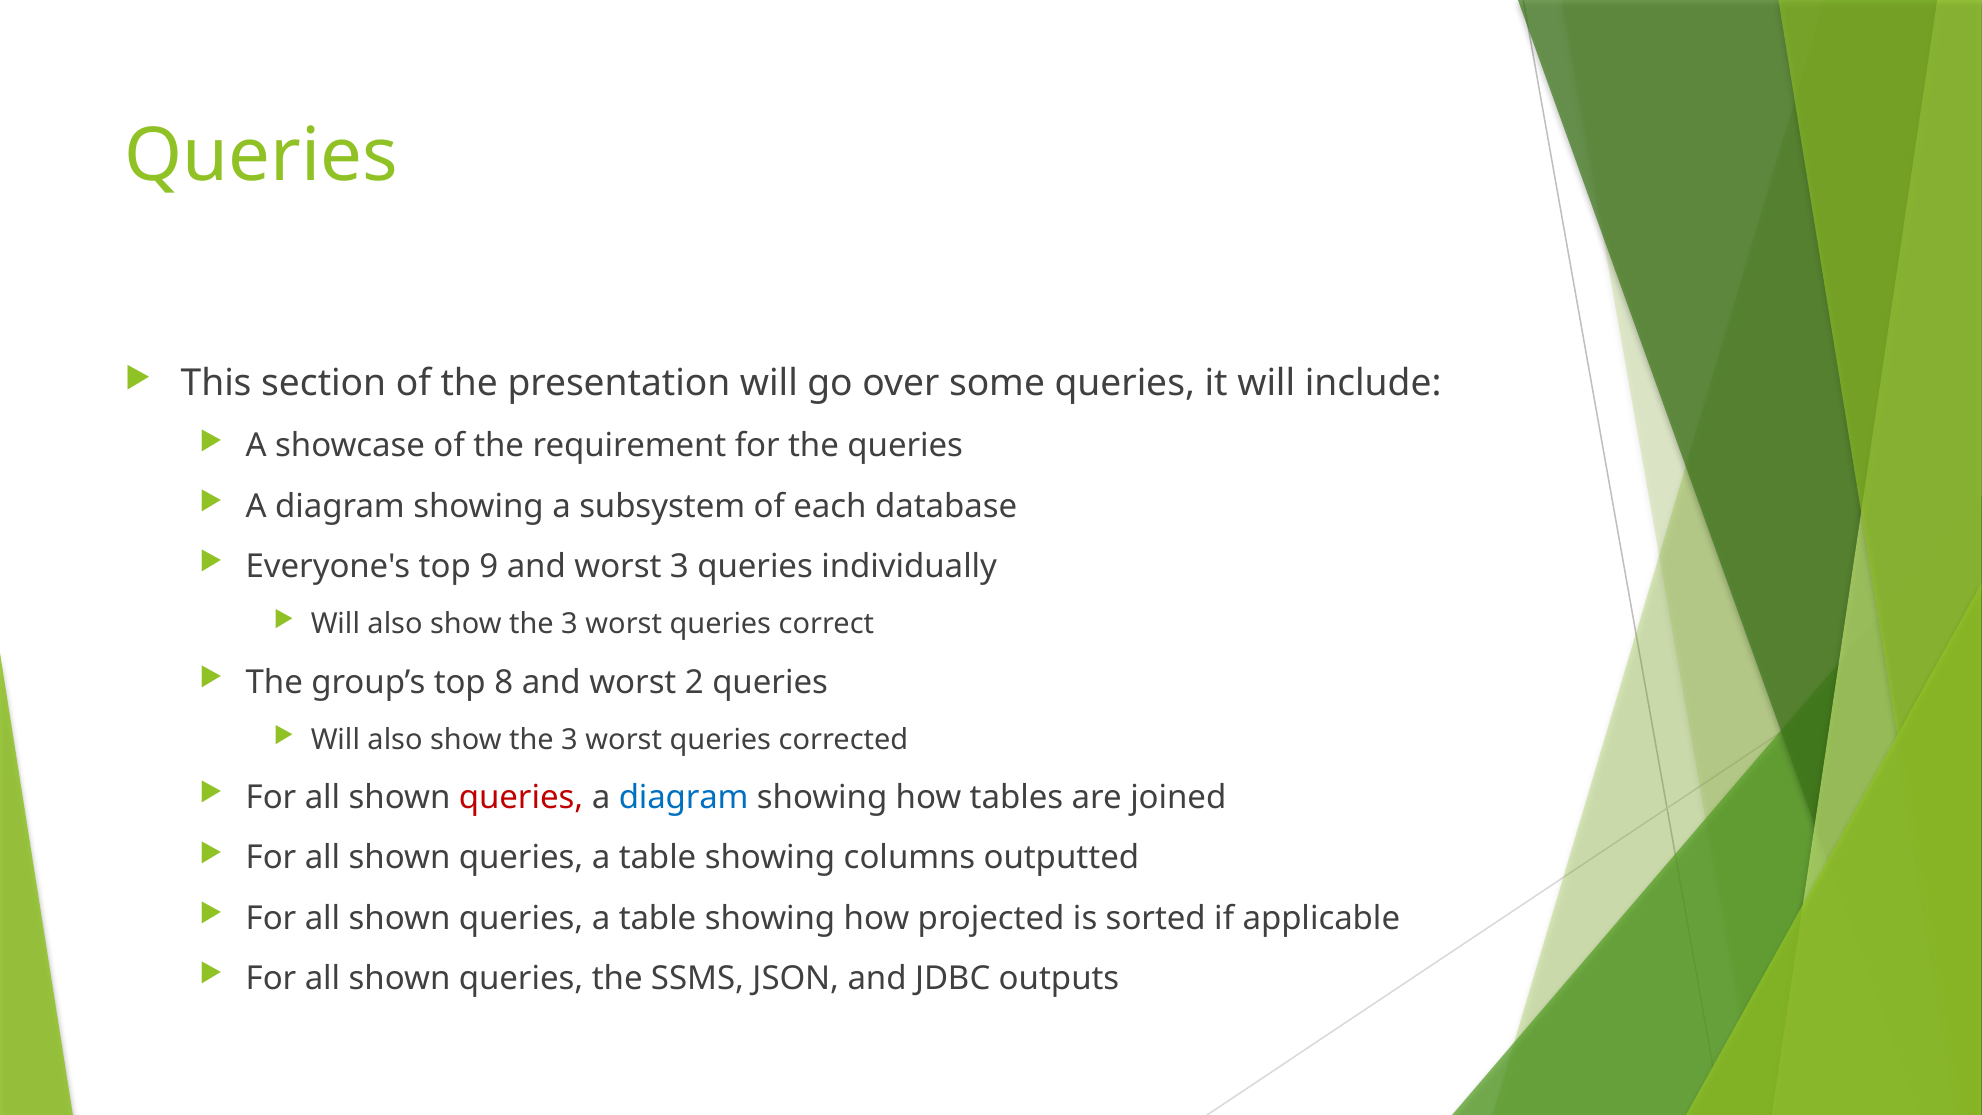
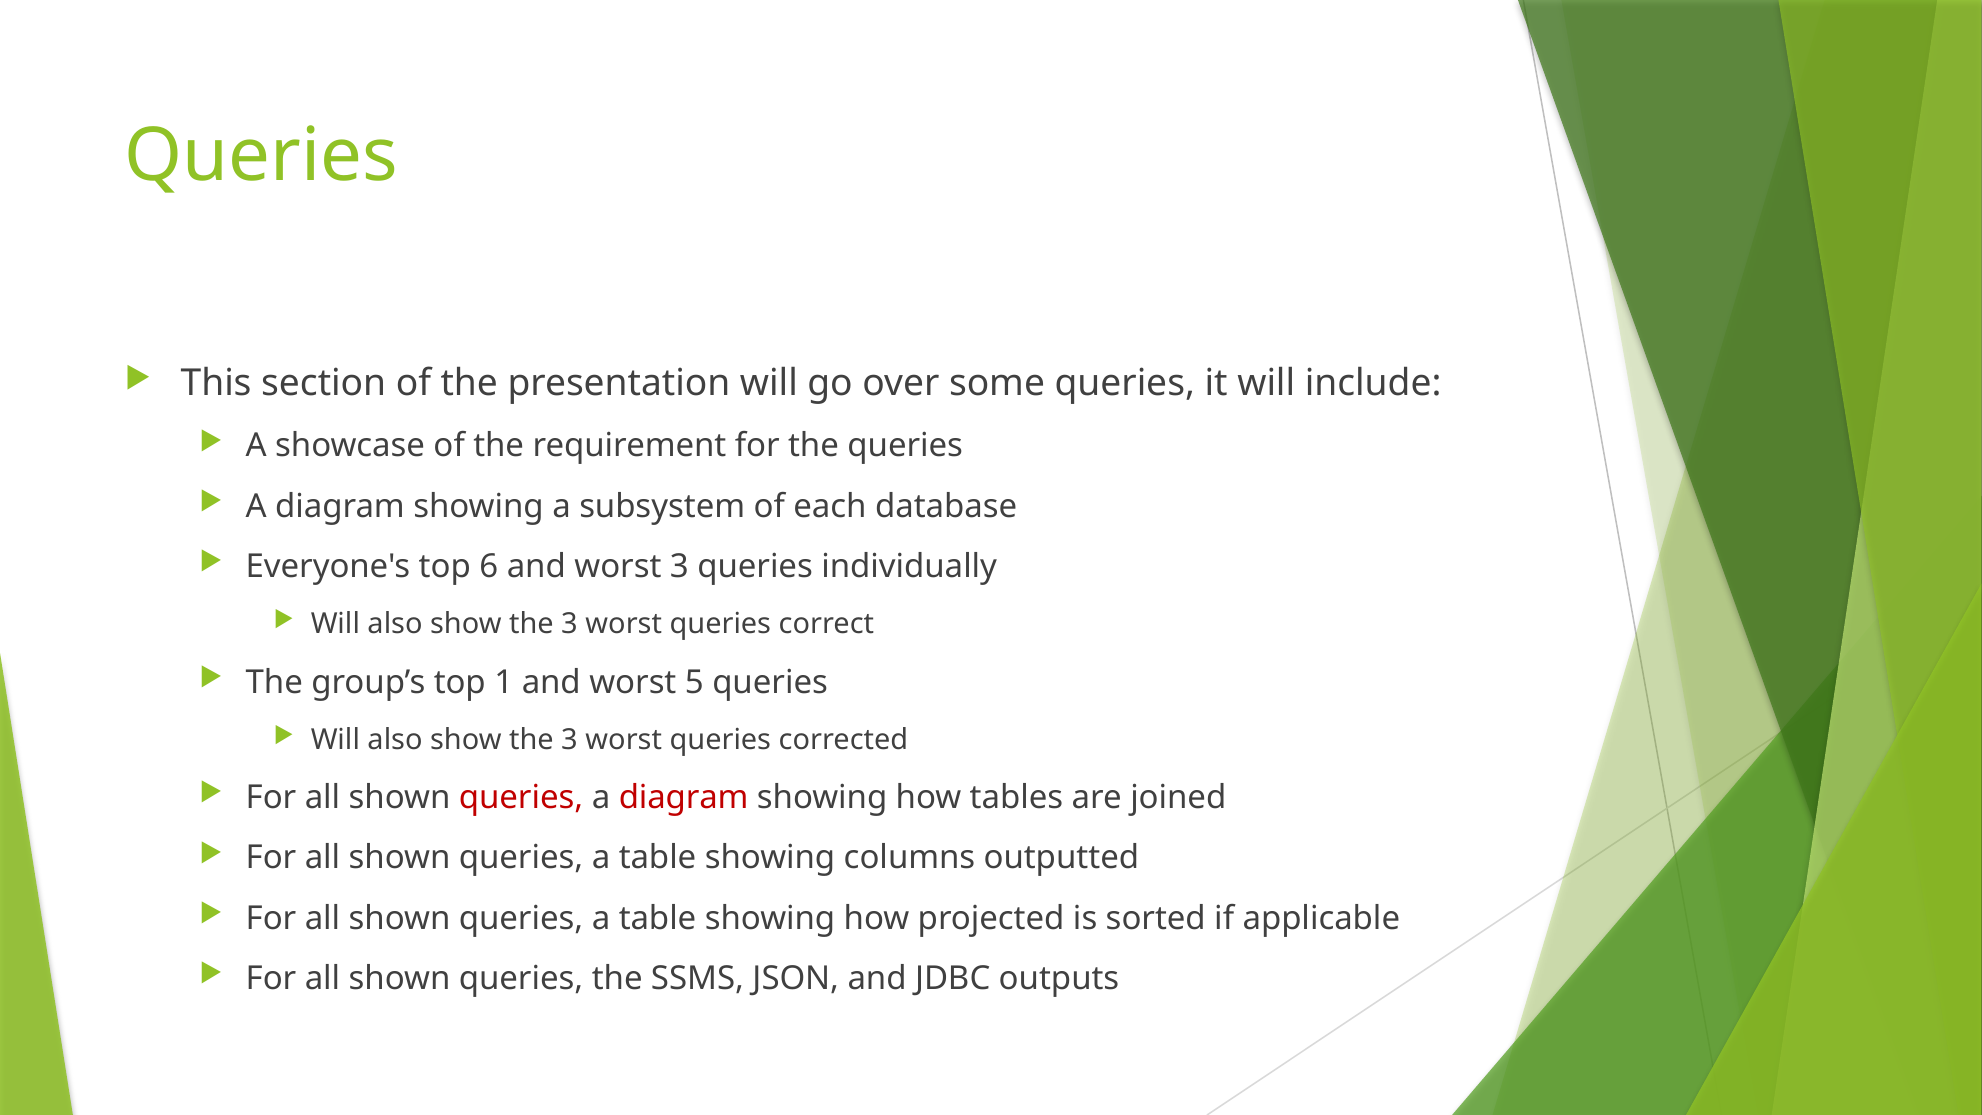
9: 9 -> 6
8: 8 -> 1
2: 2 -> 5
diagram at (684, 798) colour: blue -> red
